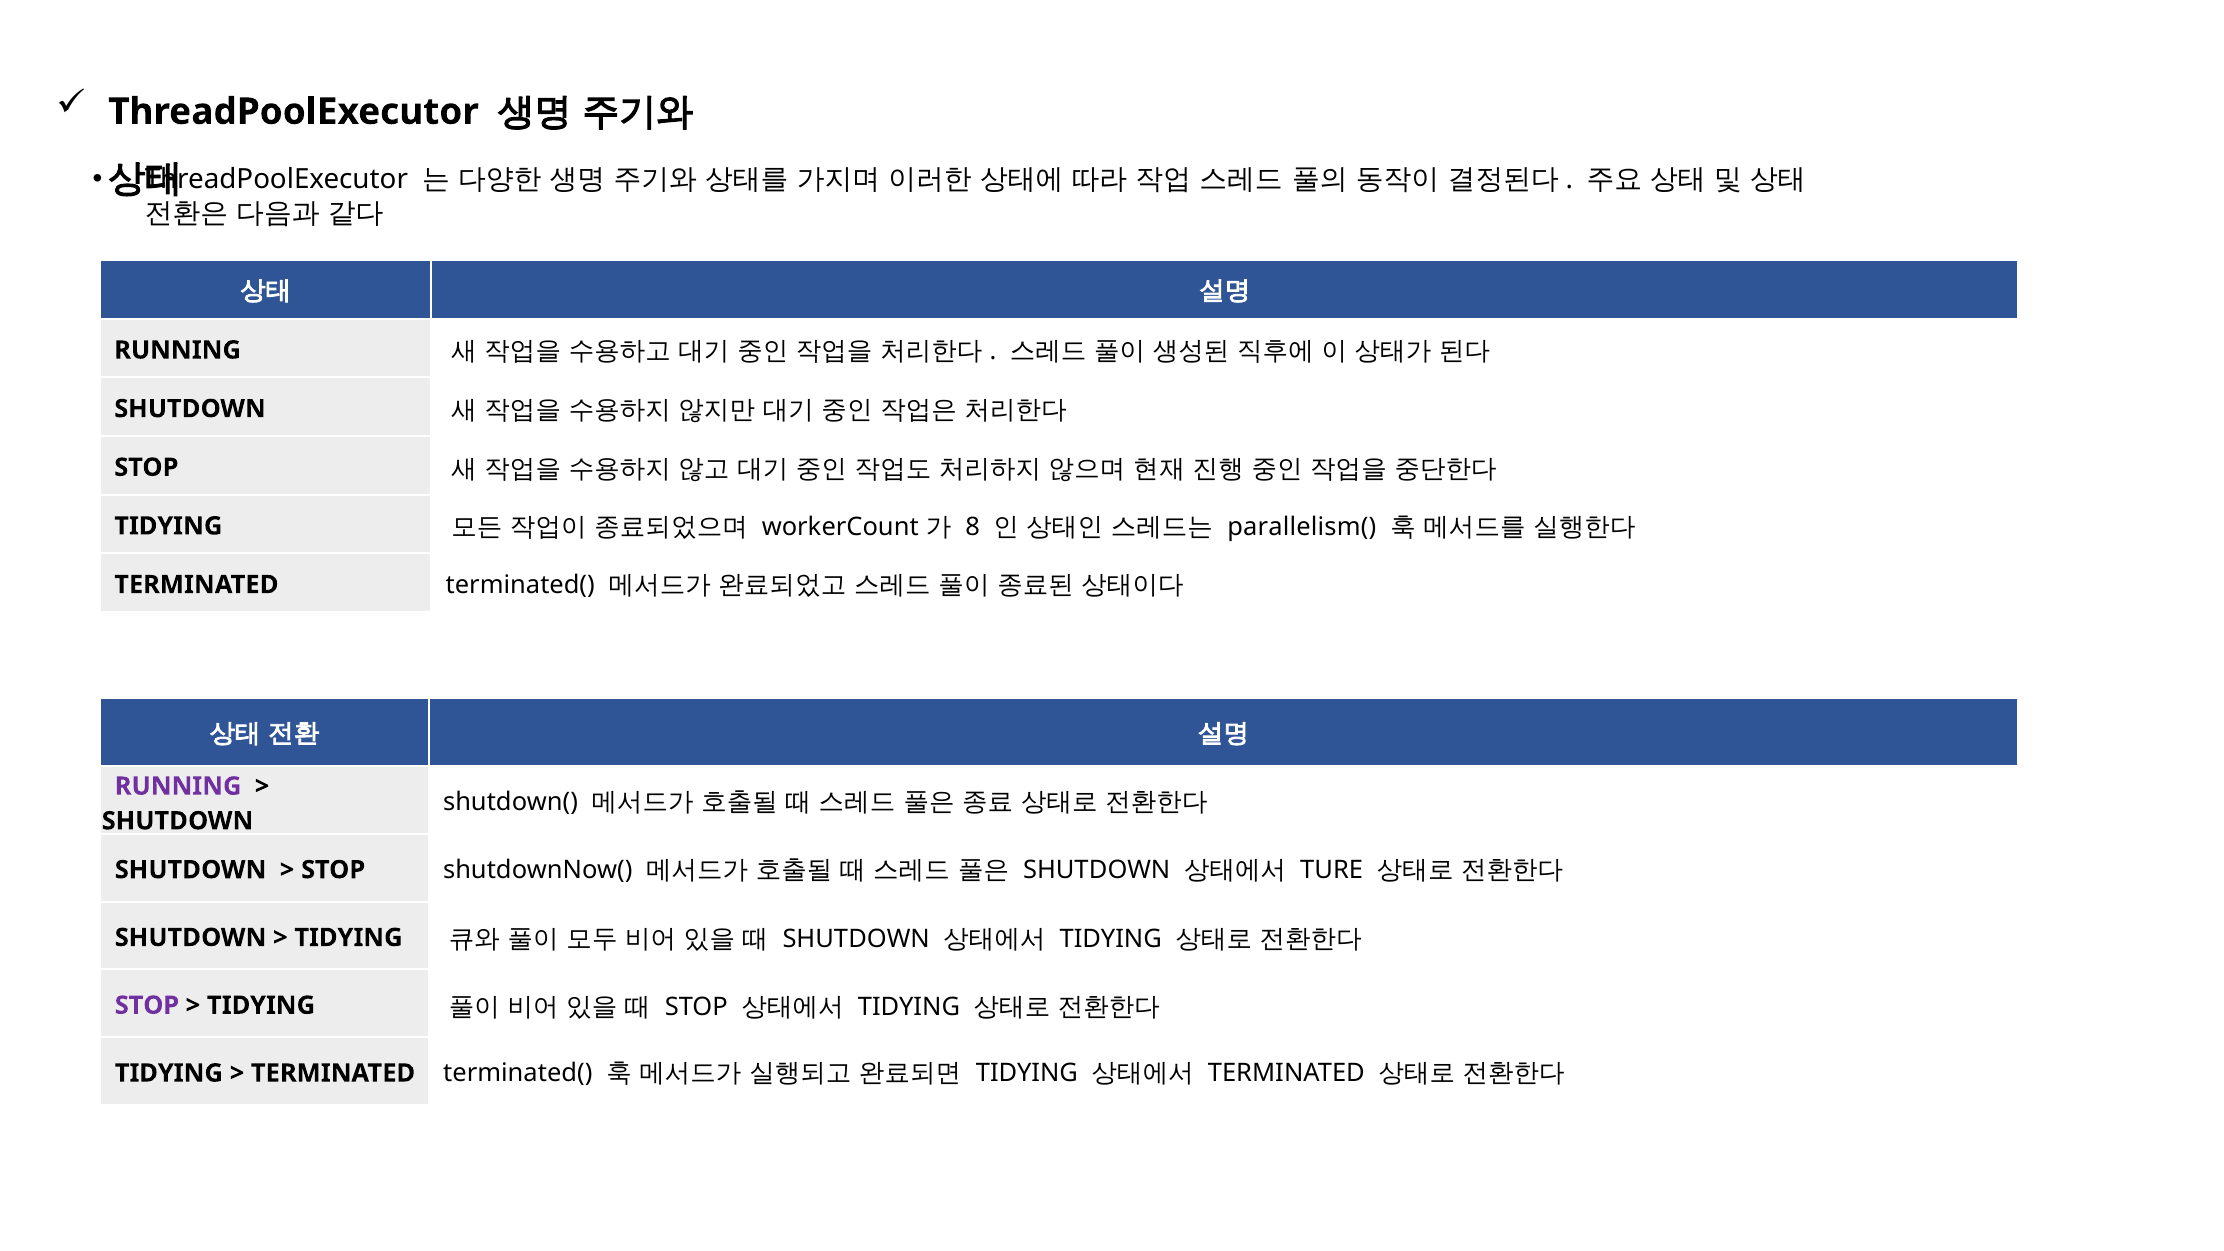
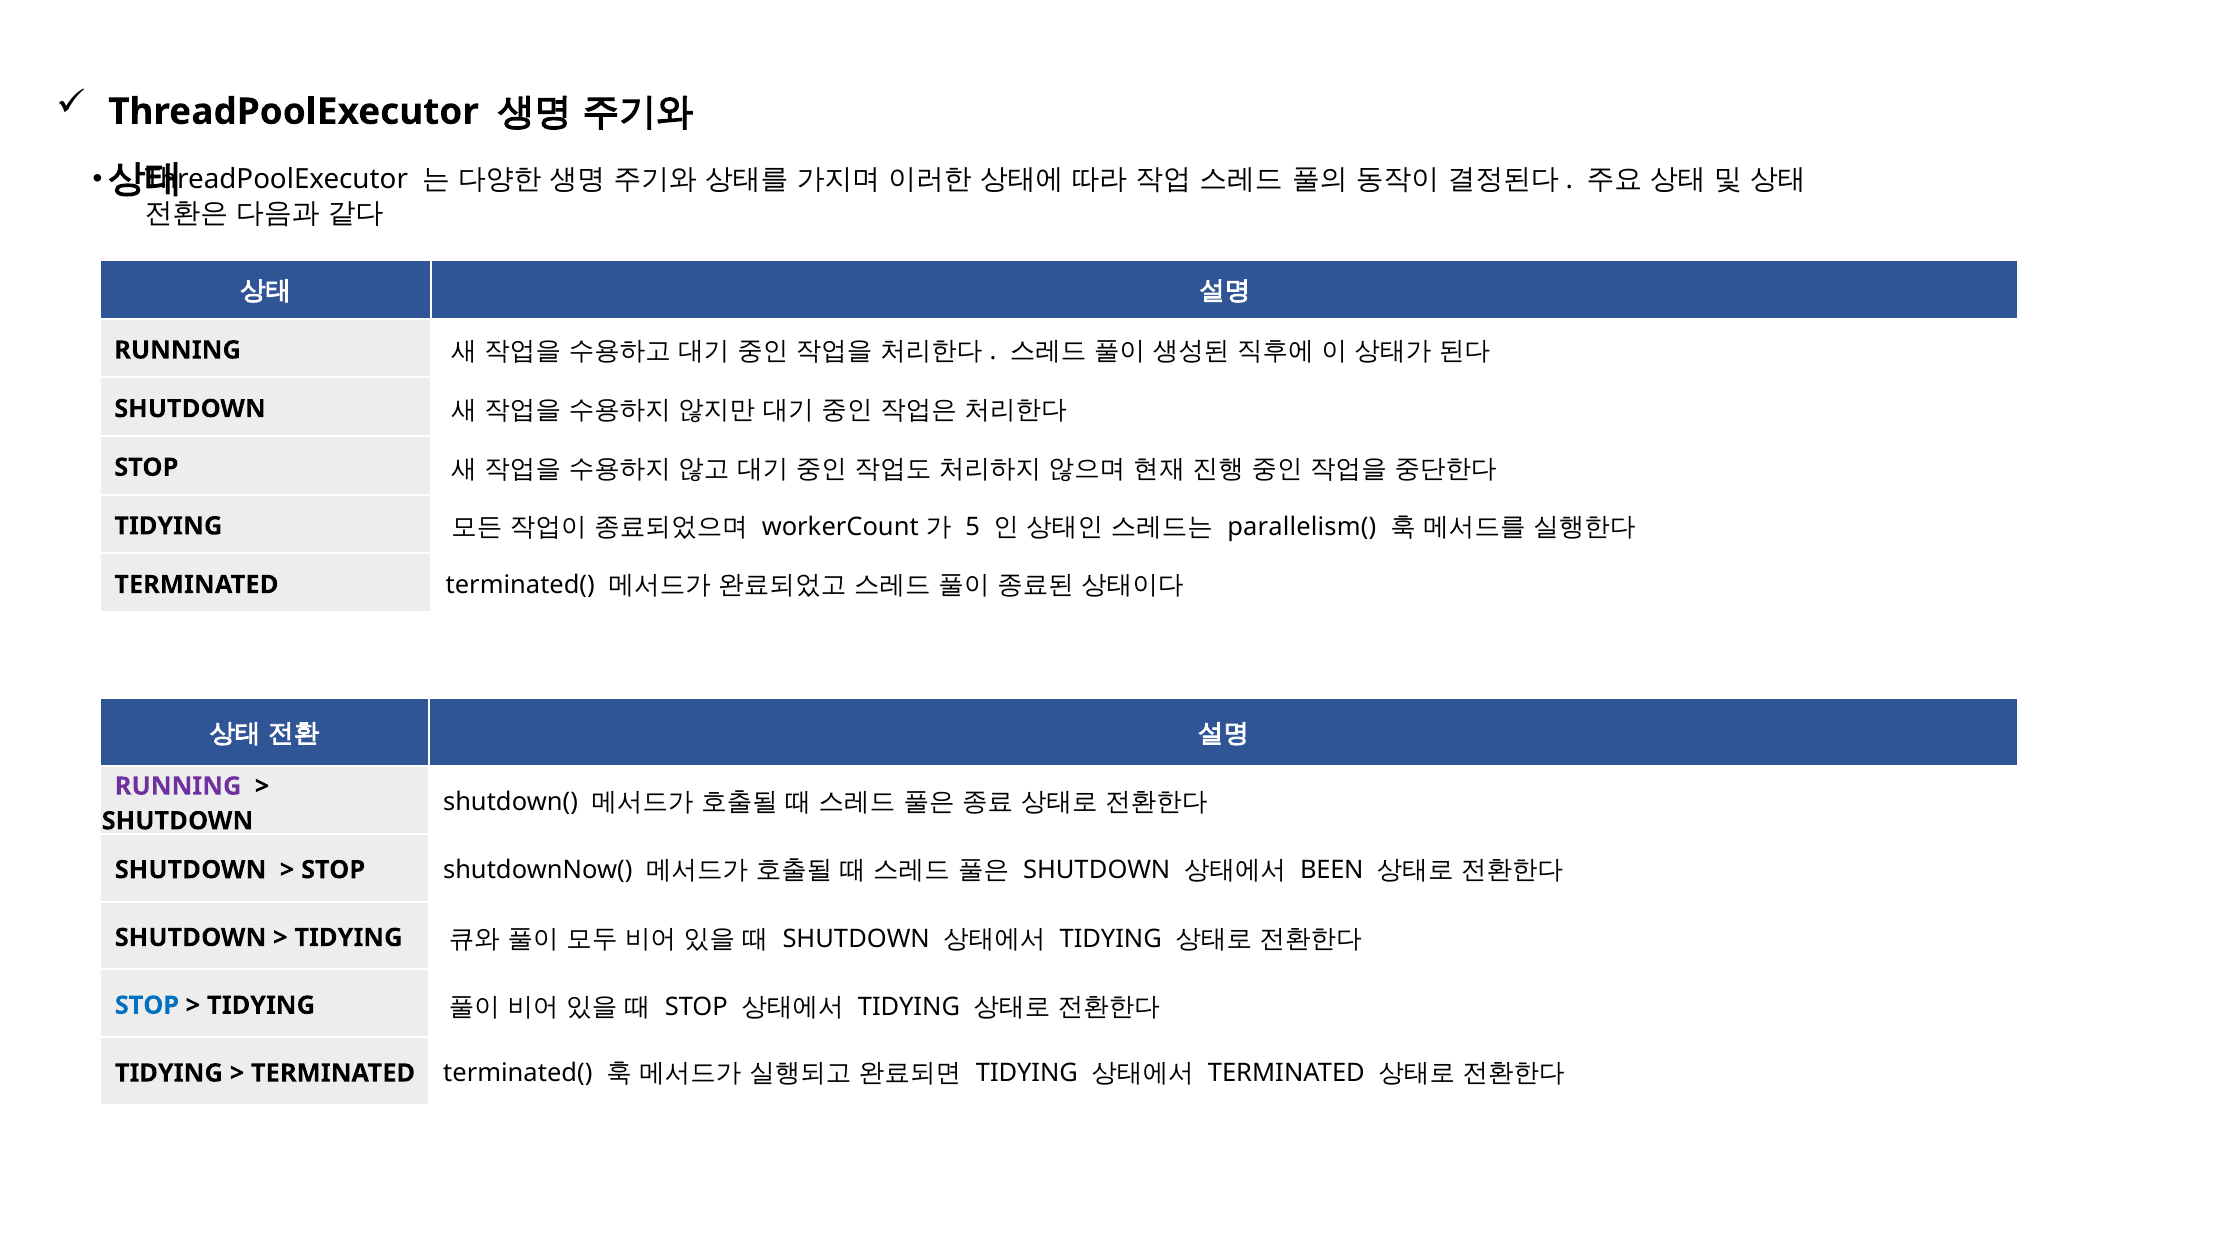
8: 8 -> 5
TURE: TURE -> BEEN
STOP at (147, 1005) colour: purple -> blue
